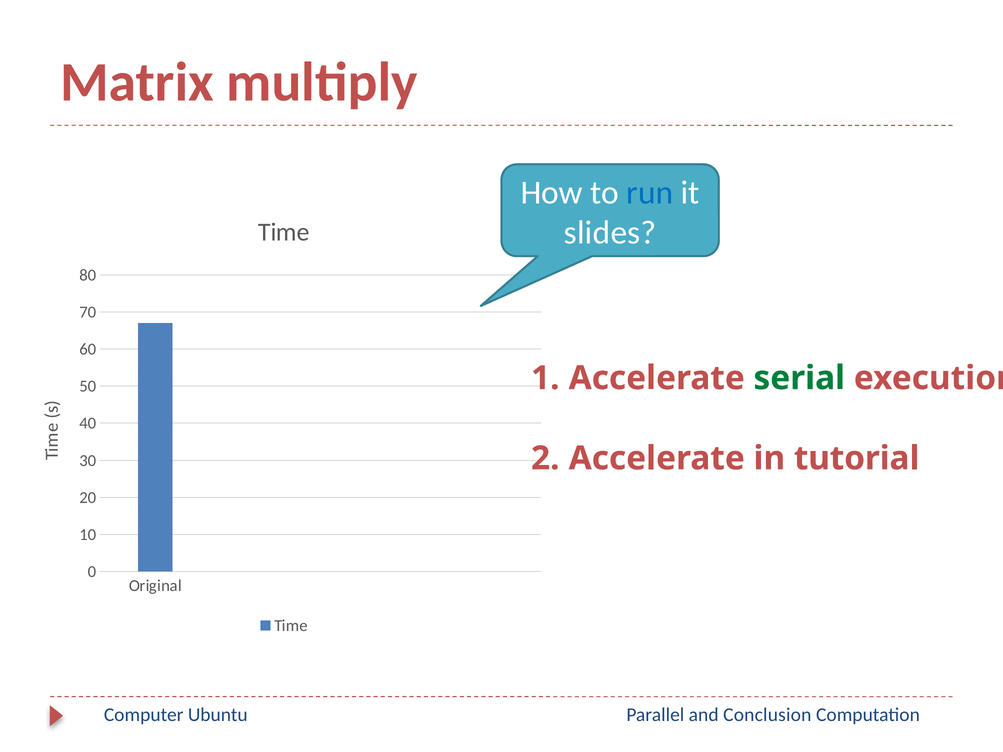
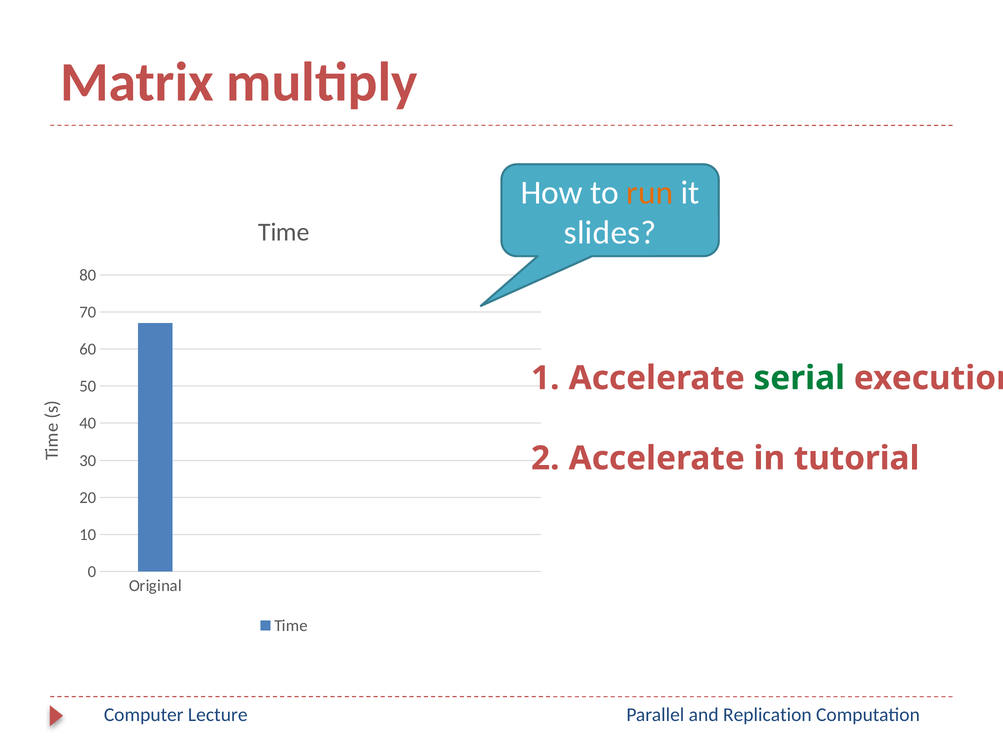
run colour: blue -> orange
Ubuntu: Ubuntu -> Lecture
Conclusion: Conclusion -> Replication
